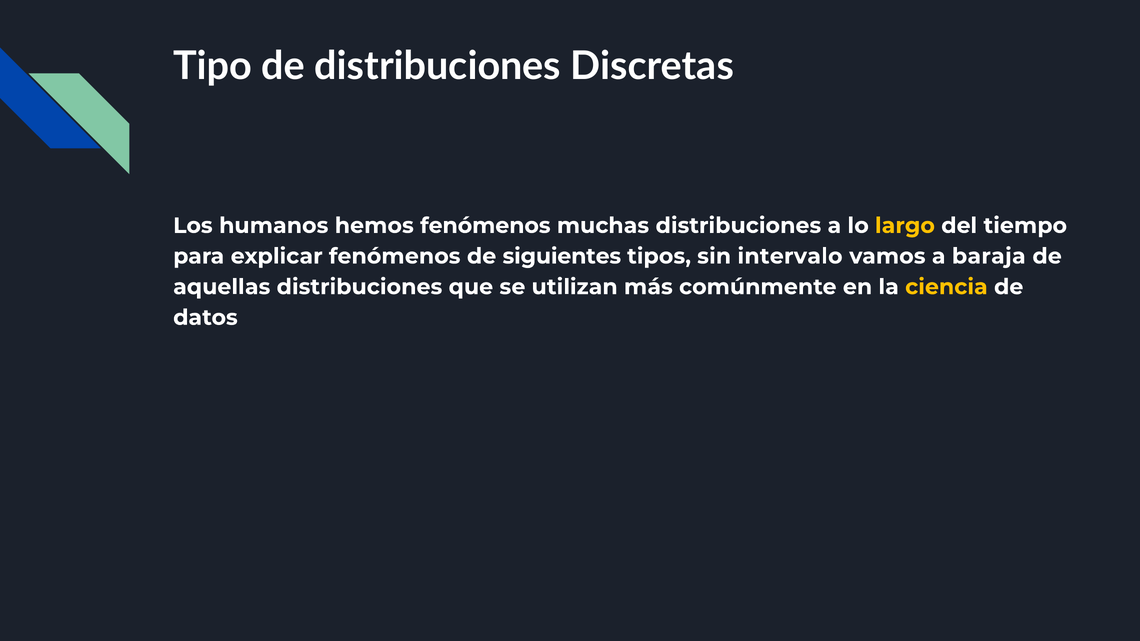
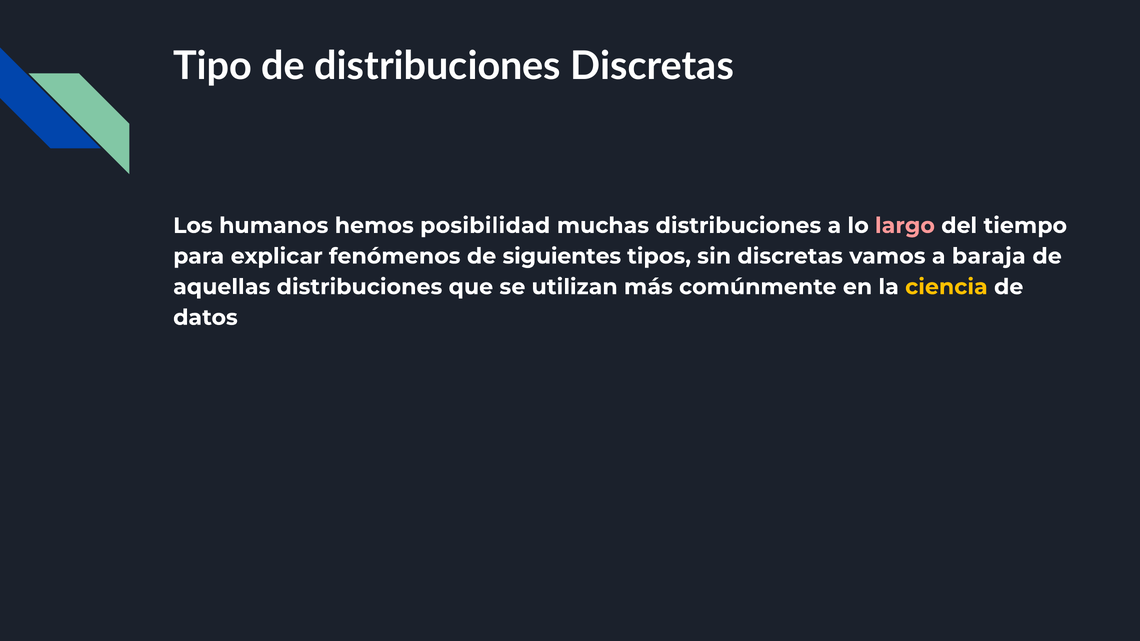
hemos fenómenos: fenómenos -> posibilidad
largo colour: yellow -> pink
sin intervalo: intervalo -> discretas
